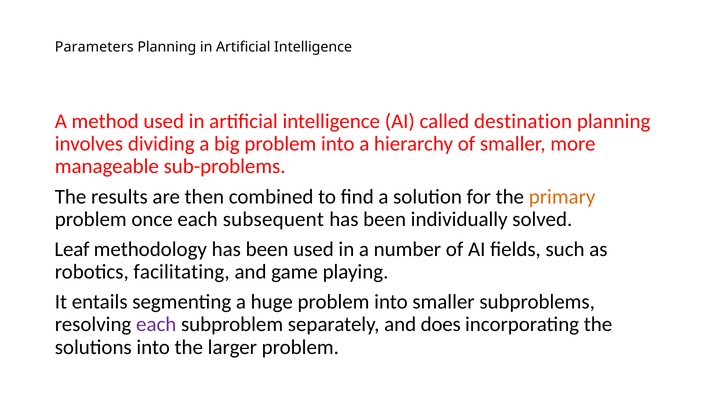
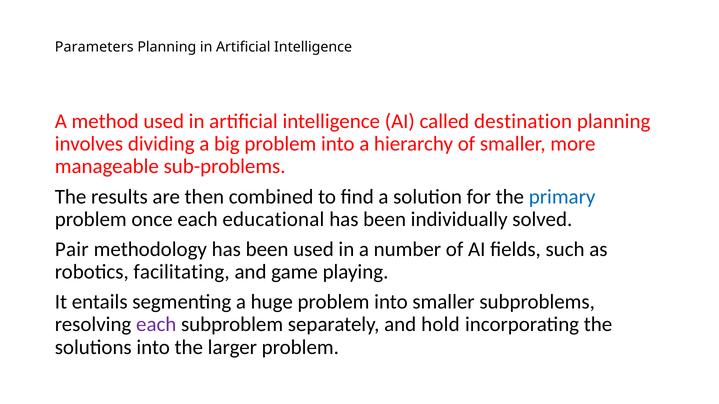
primary colour: orange -> blue
subsequent: subsequent -> educational
Leaf: Leaf -> Pair
does: does -> hold
